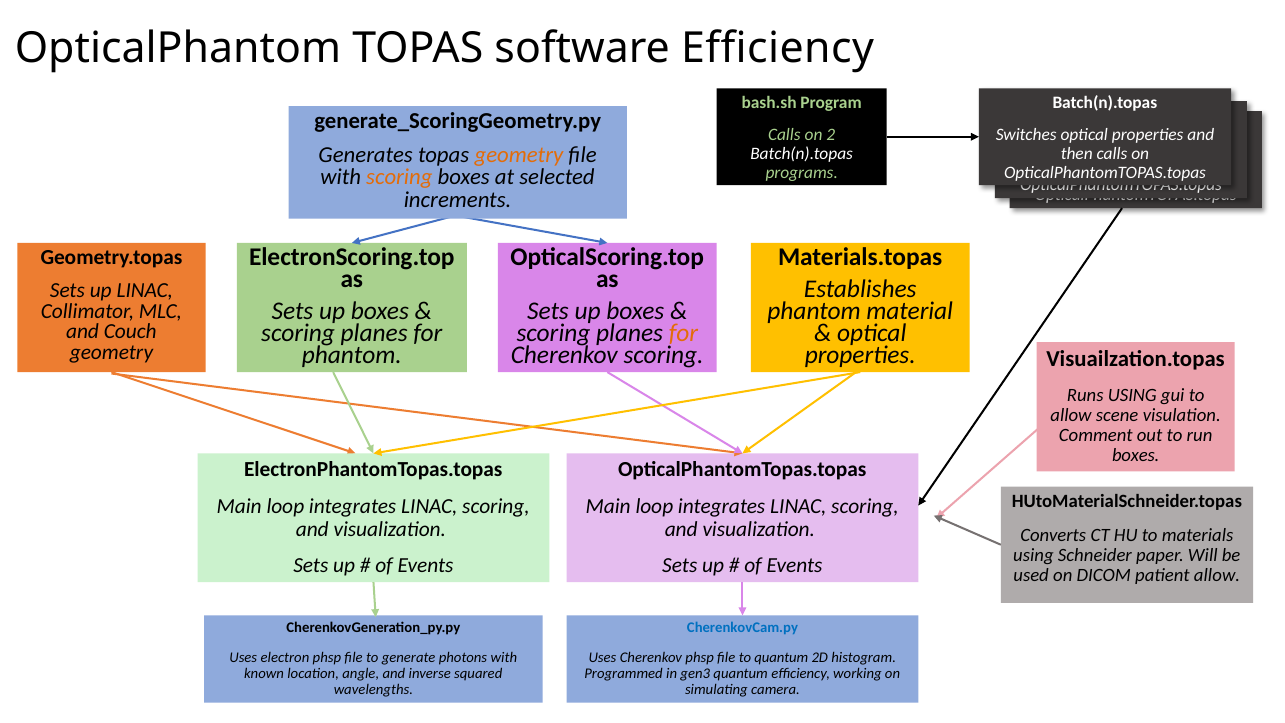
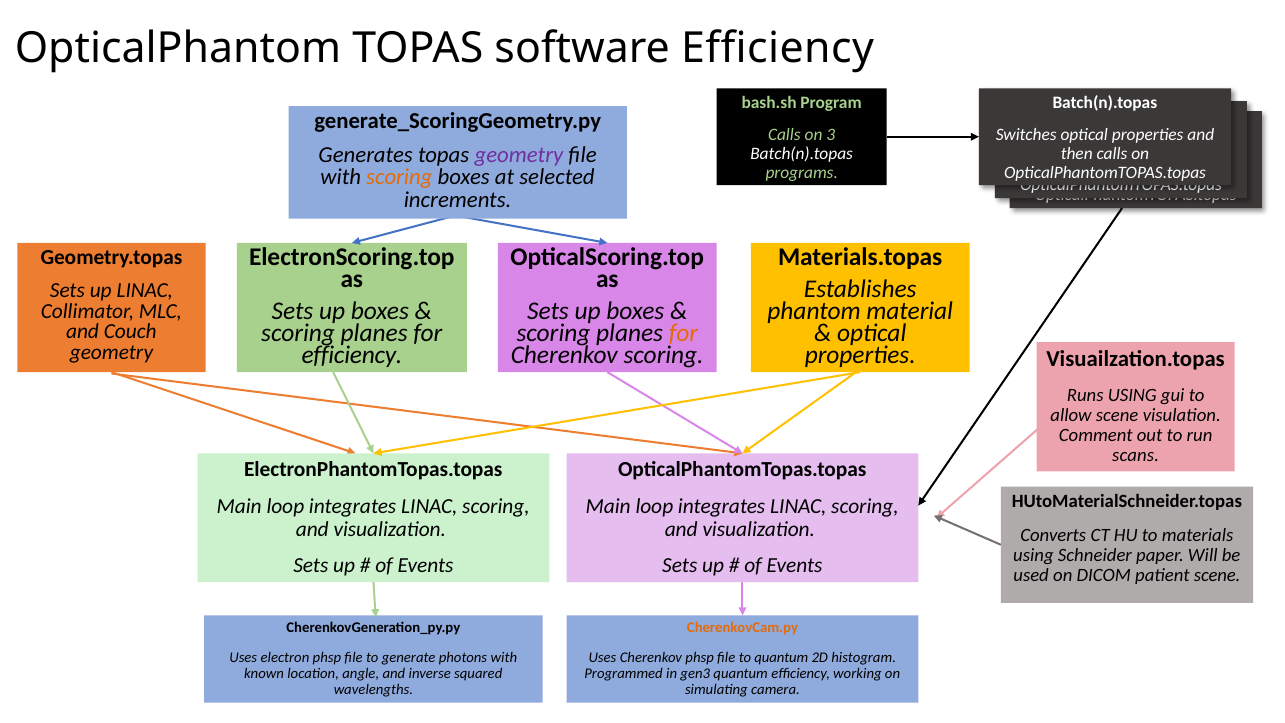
2: 2 -> 3
geometry at (519, 155) colour: orange -> purple
phantom at (352, 355): phantom -> efficiency
boxes at (1136, 456): boxes -> scans
patient allow: allow -> scene
CherenkovCam.py colour: blue -> orange
